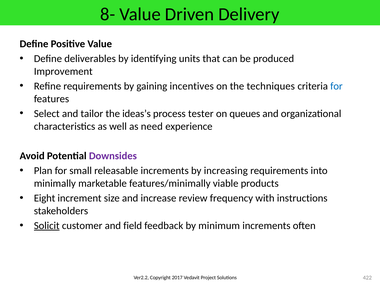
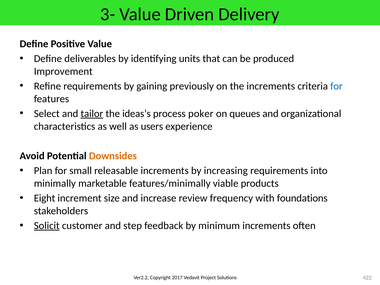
8-: 8- -> 3-
incentives: incentives -> previously
the techniques: techniques -> increments
tailor underline: none -> present
tester: tester -> poker
need: need -> users
Downsides colour: purple -> orange
instructions: instructions -> foundations
field: field -> step
